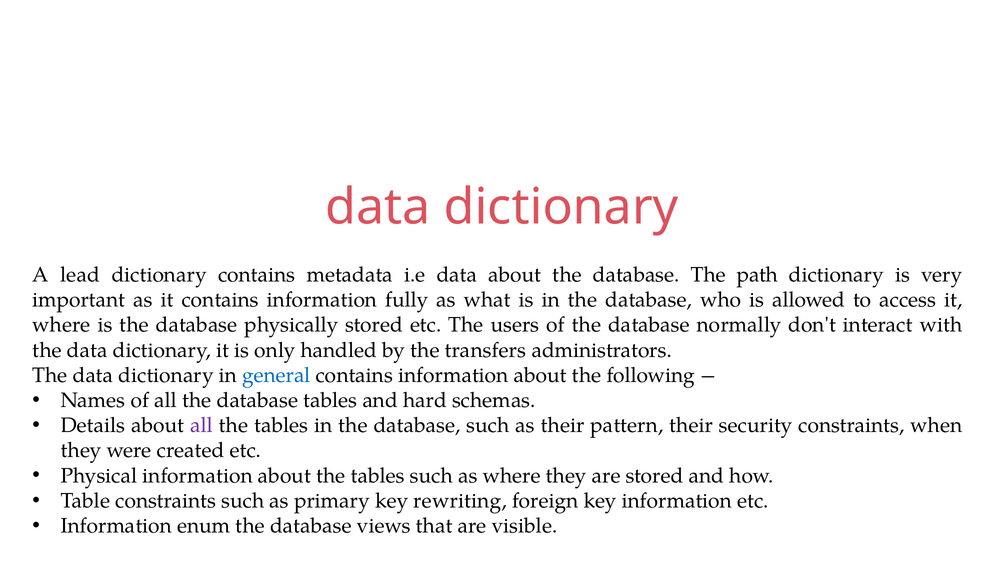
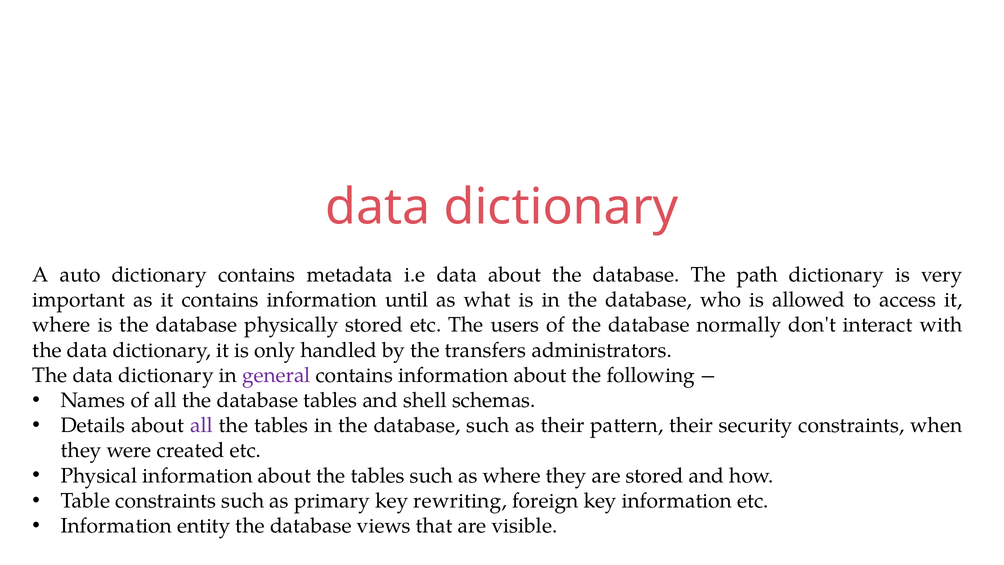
lead: lead -> auto
fully: fully -> until
general colour: blue -> purple
hard: hard -> shell
enum: enum -> entity
